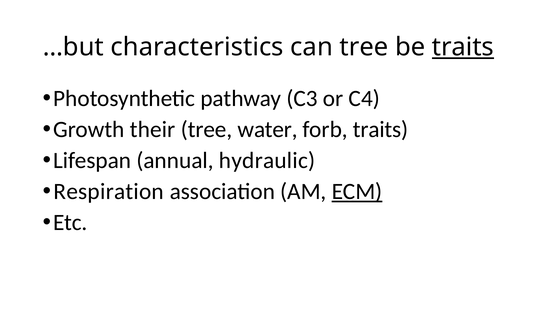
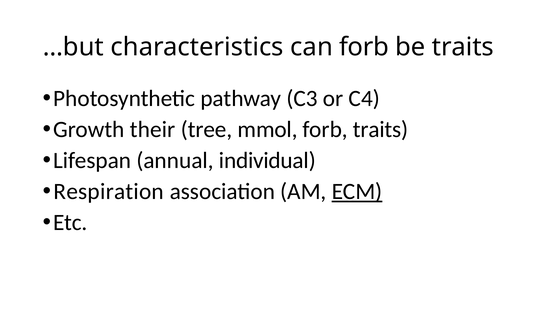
can tree: tree -> forb
traits at (463, 47) underline: present -> none
water: water -> mmol
hydraulic: hydraulic -> individual
